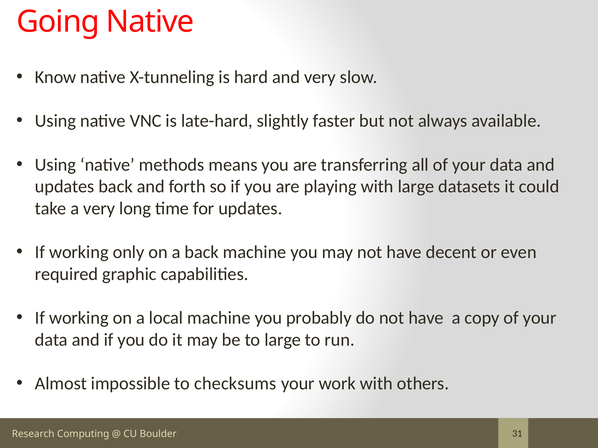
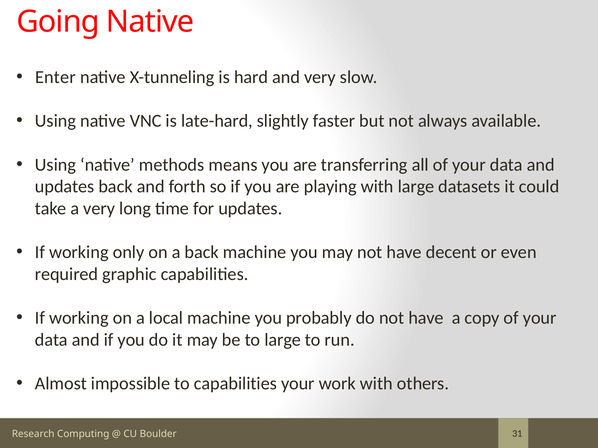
Know: Know -> Enter
to checksums: checksums -> capabilities
